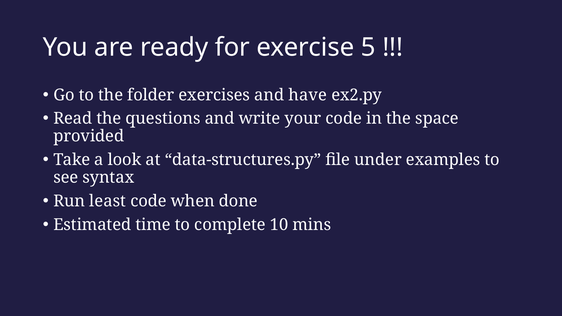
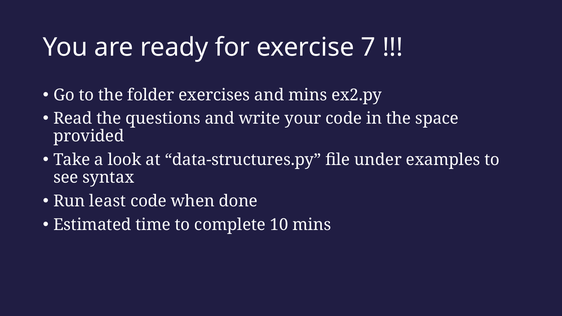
5: 5 -> 7
and have: have -> mins
